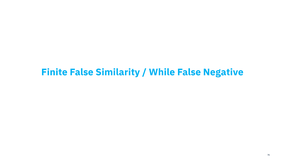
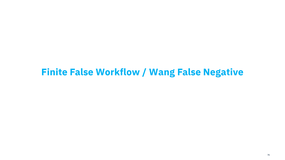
Similarity: Similarity -> Workflow
While: While -> Wang
